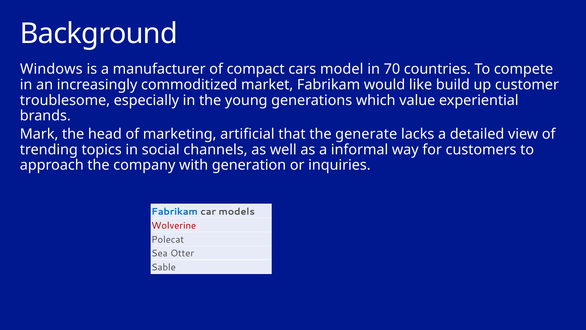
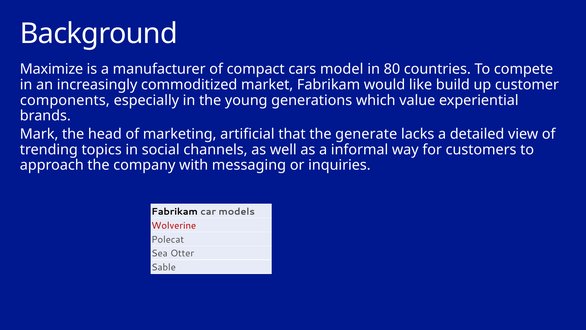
Windows: Windows -> Maximize
70: 70 -> 80
troublesome: troublesome -> components
generation: generation -> messaging
Fabrikam at (175, 211) colour: blue -> black
